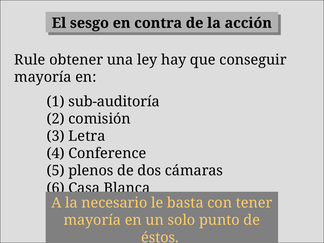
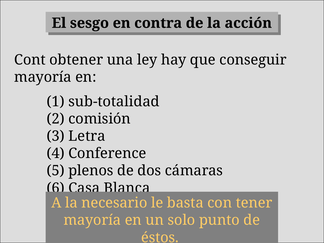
Rule: Rule -> Cont
sub-auditoría: sub-auditoría -> sub-totalidad
